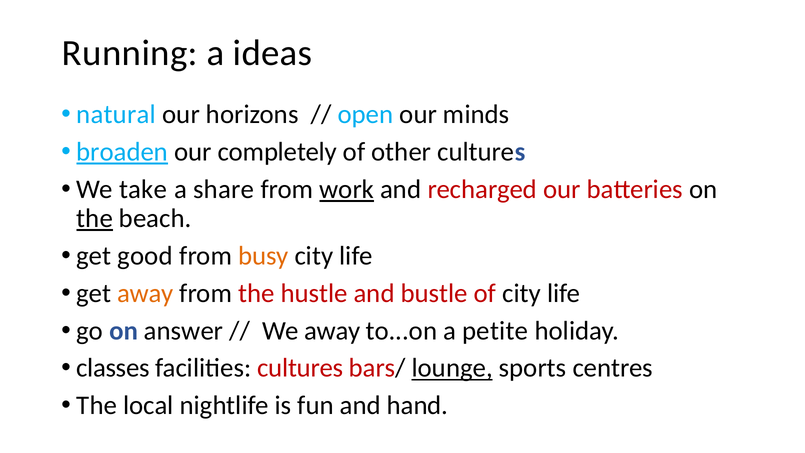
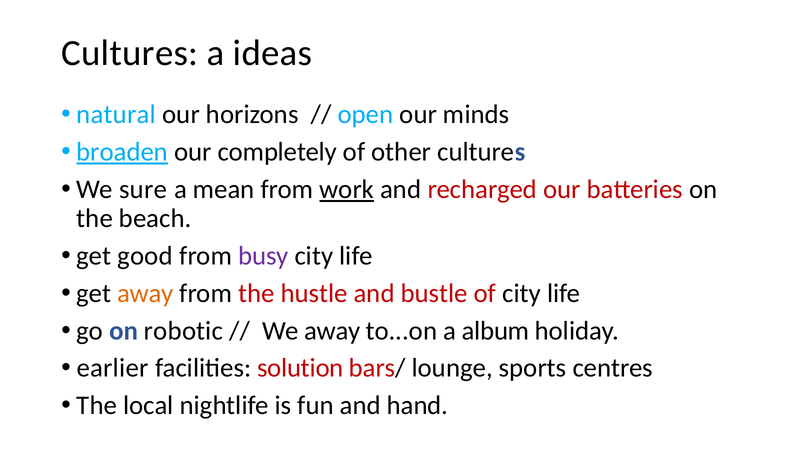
Running at (130, 53): Running -> Cultures
take: take -> sure
share: share -> mean
the at (95, 218) underline: present -> none
busy colour: orange -> purple
answer: answer -> robotic
petite: petite -> album
classes: classes -> earlier
facilities cultures: cultures -> solution
lounge underline: present -> none
